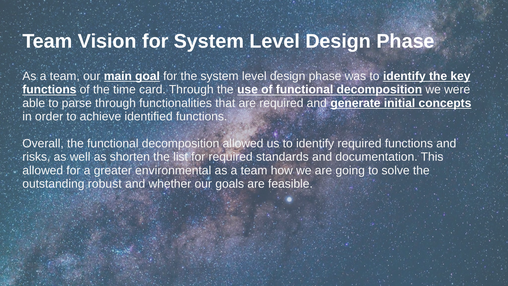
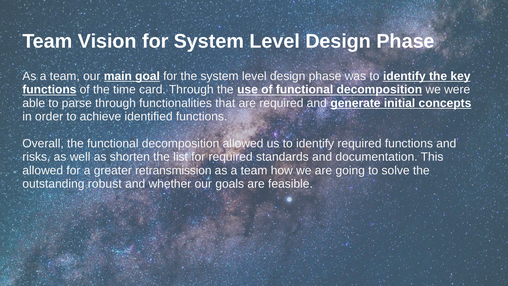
environmental: environmental -> retransmission
